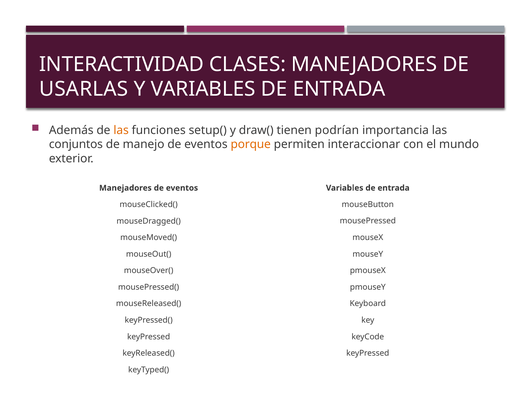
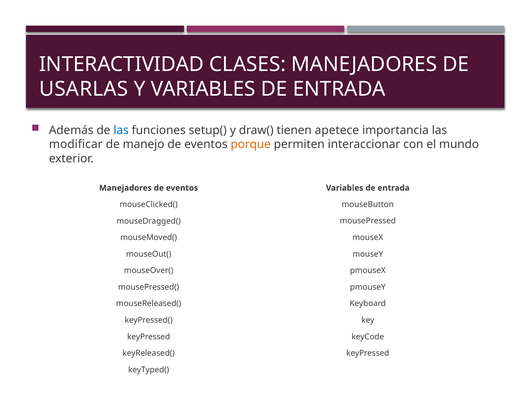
las at (121, 130) colour: orange -> blue
podrían: podrían -> apetece
conjuntos: conjuntos -> modificar
